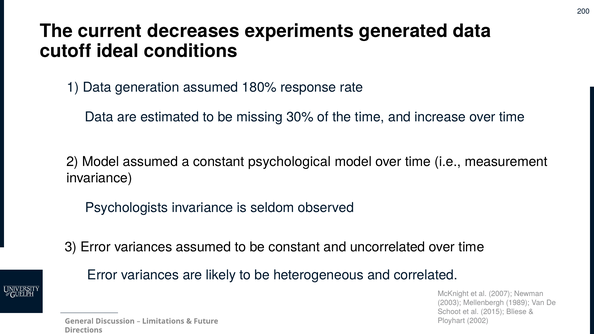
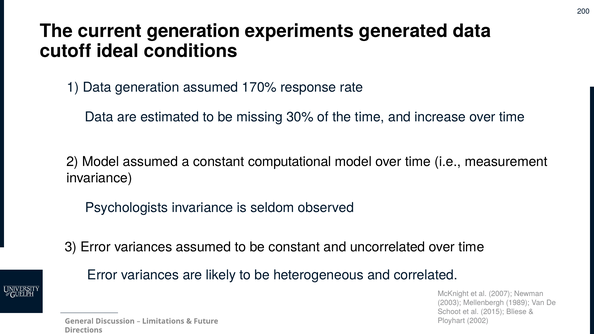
current decreases: decreases -> generation
180%: 180% -> 170%
psychological: psychological -> computational
